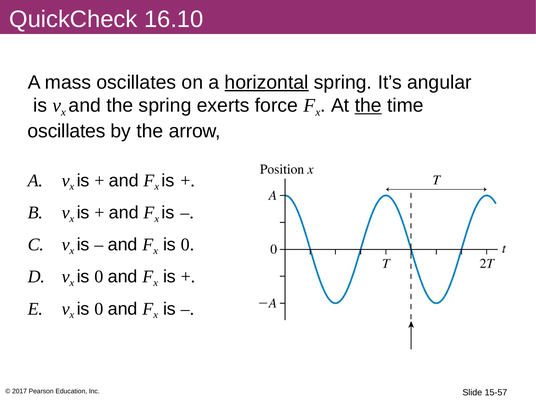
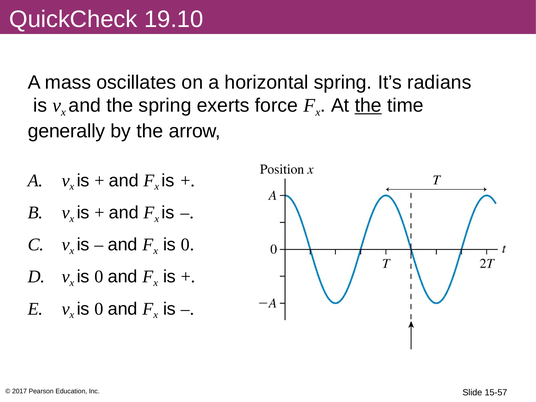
16.10: 16.10 -> 19.10
horizontal underline: present -> none
angular: angular -> radians
oscillates at (67, 131): oscillates -> generally
